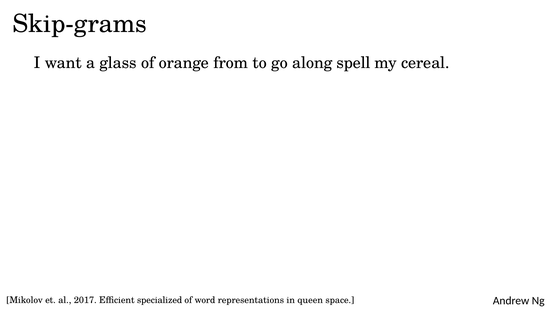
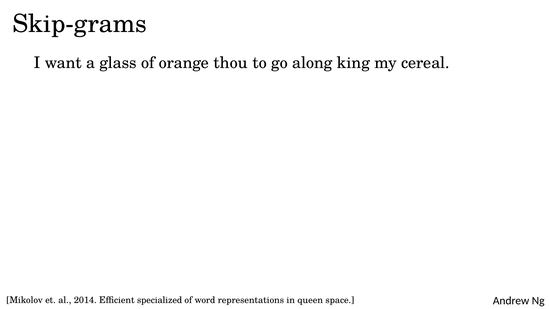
from: from -> thou
spell: spell -> king
2017: 2017 -> 2014
